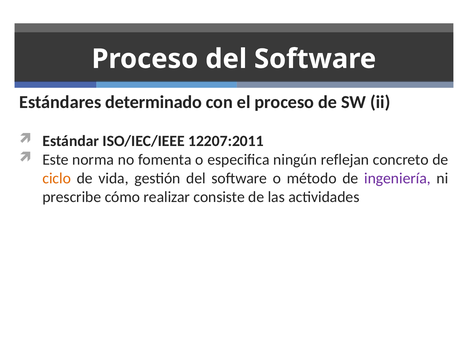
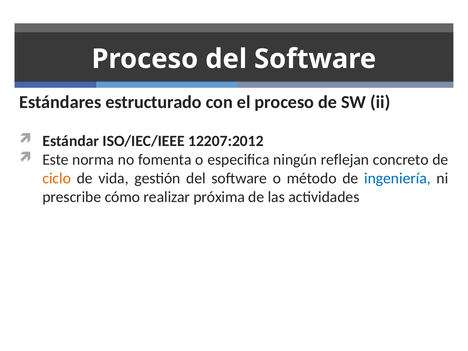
determinado: determinado -> estructurado
12207:2011: 12207:2011 -> 12207:2012
ingeniería colour: purple -> blue
consiste: consiste -> próxima
